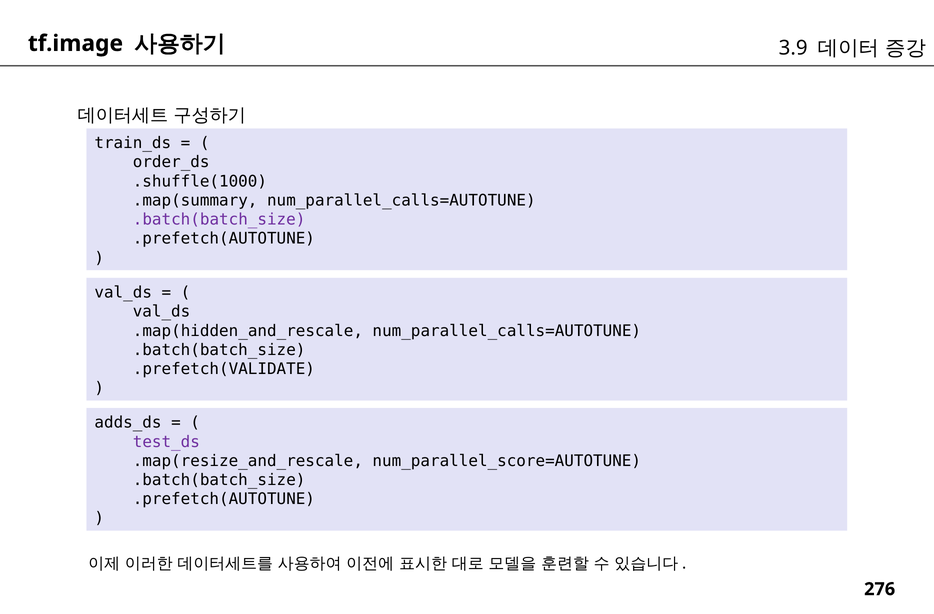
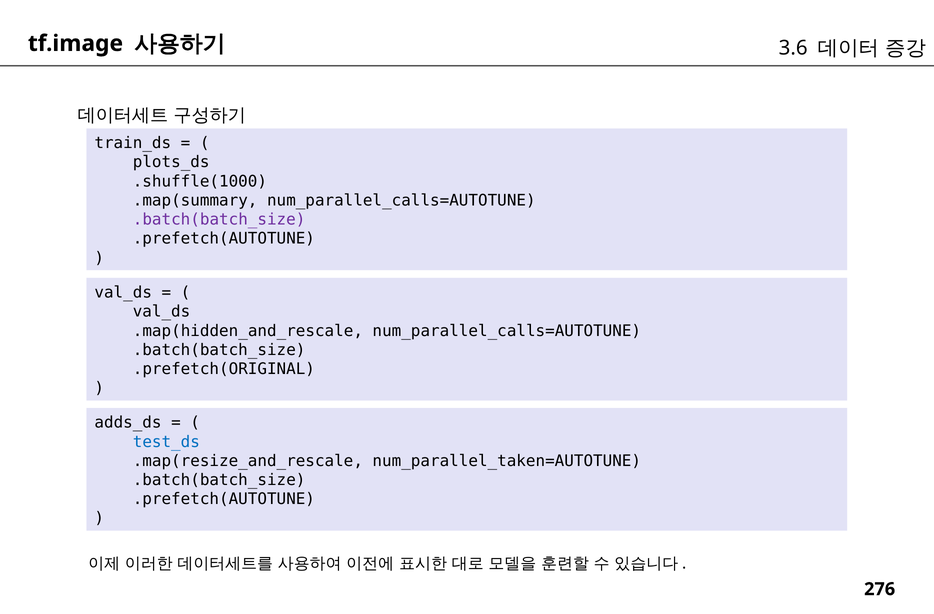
3.9: 3.9 -> 3.6
order_ds: order_ds -> plots_ds
.prefetch(VALIDATE: .prefetch(VALIDATE -> .prefetch(ORIGINAL
test_ds colour: purple -> blue
num_parallel_score=AUTOTUNE: num_parallel_score=AUTOTUNE -> num_parallel_taken=AUTOTUNE
